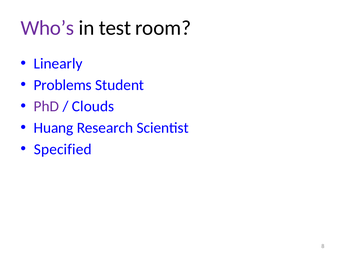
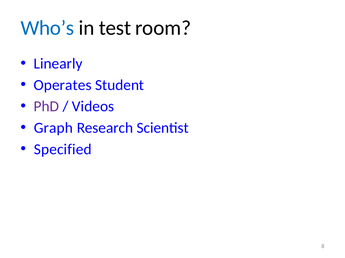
Who’s colour: purple -> blue
Problems: Problems -> Operates
Clouds: Clouds -> Videos
Huang: Huang -> Graph
